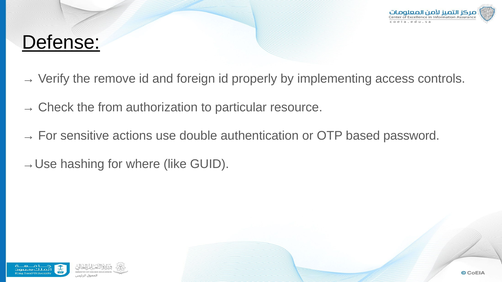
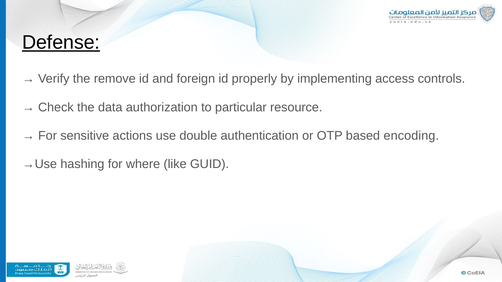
from: from -> data
password: password -> encoding
